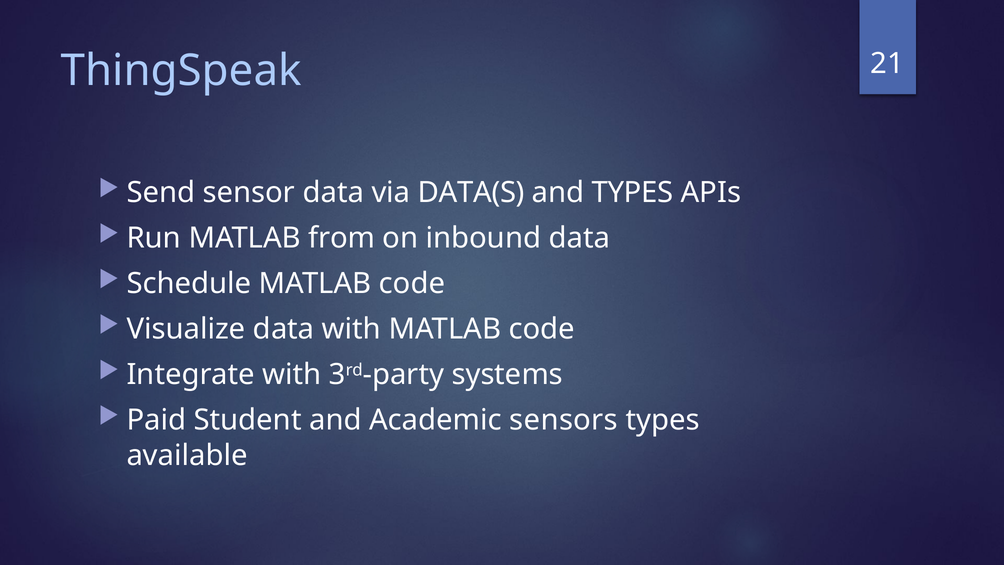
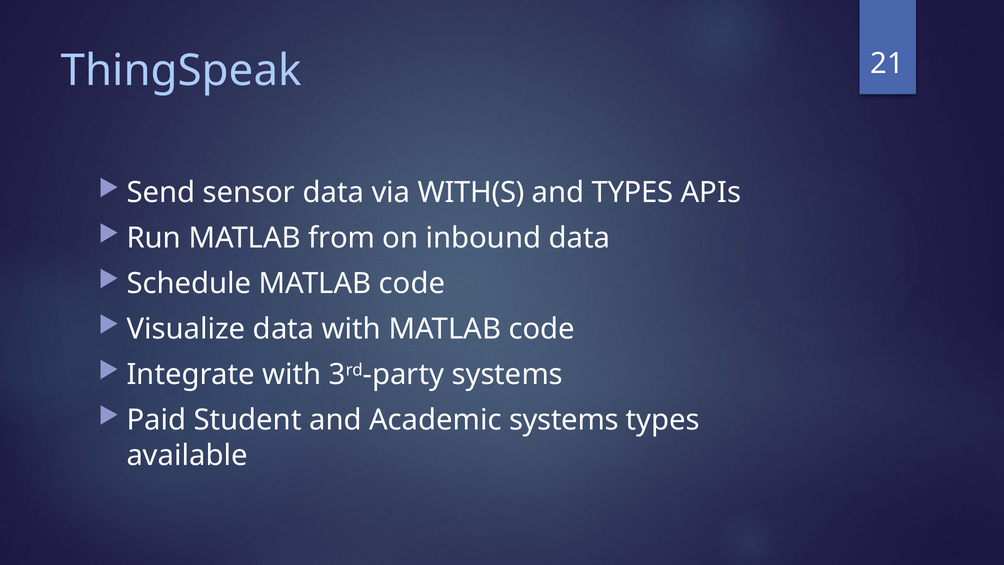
DATA(S: DATA(S -> WITH(S
Academic sensors: sensors -> systems
